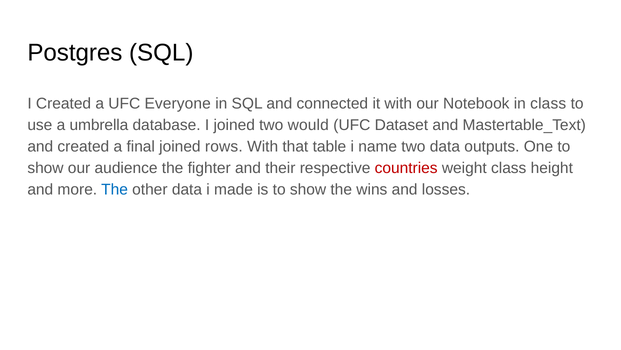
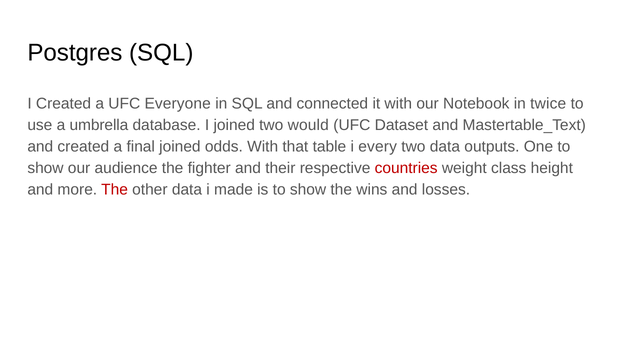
in class: class -> twice
rows: rows -> odds
name: name -> every
The at (115, 189) colour: blue -> red
